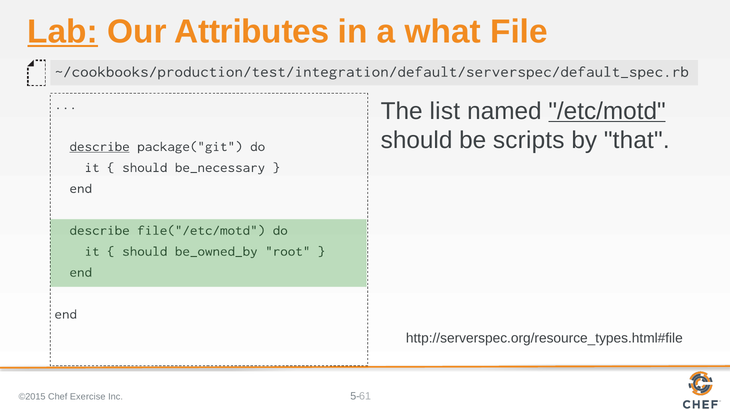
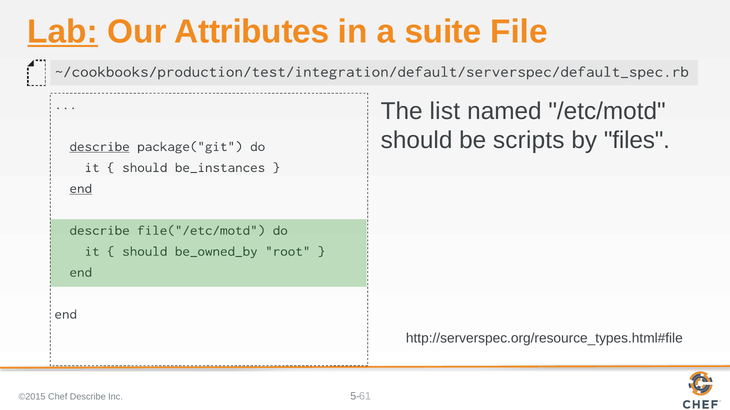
what: what -> suite
/etc/motd underline: present -> none
that: that -> files
be_necessary: be_necessary -> be_instances
end at (81, 189) underline: none -> present
Chef Exercise: Exercise -> Describe
